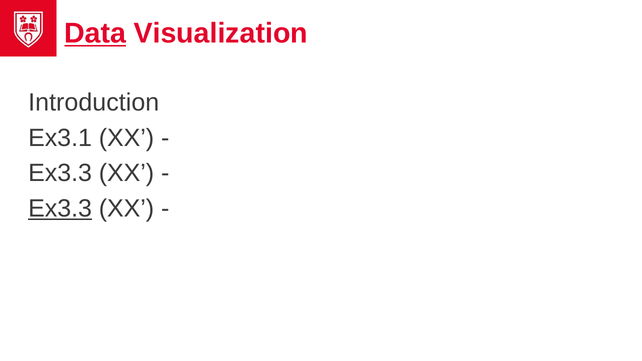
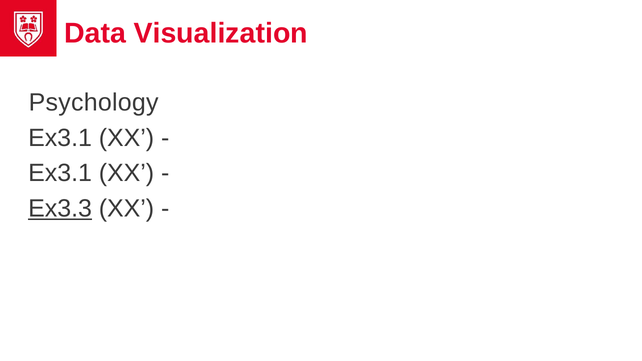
Data underline: present -> none
Introduction: Introduction -> Psychology
Ex3.3 at (60, 173): Ex3.3 -> Ex3.1
